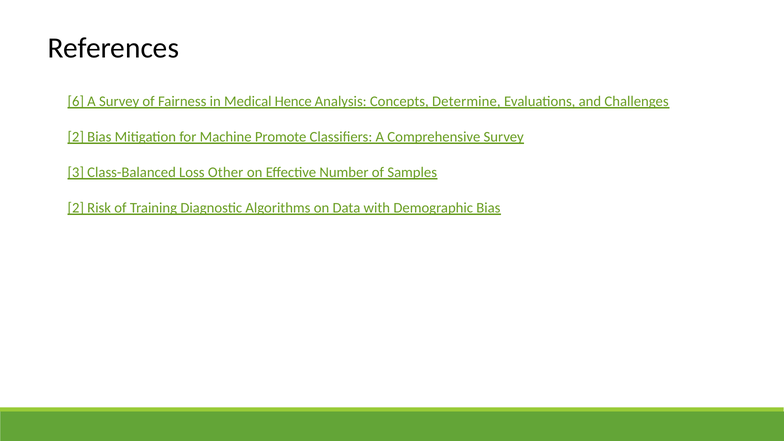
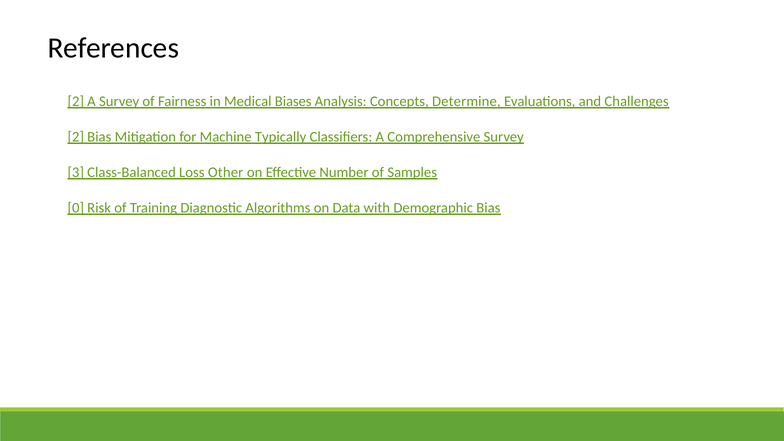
6 at (76, 101): 6 -> 2
Hence: Hence -> Biases
Promote: Promote -> Typically
2 at (76, 208): 2 -> 0
